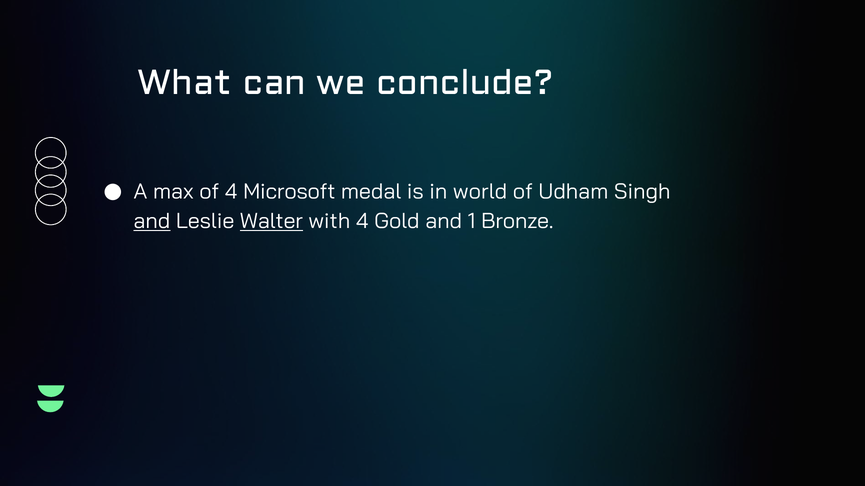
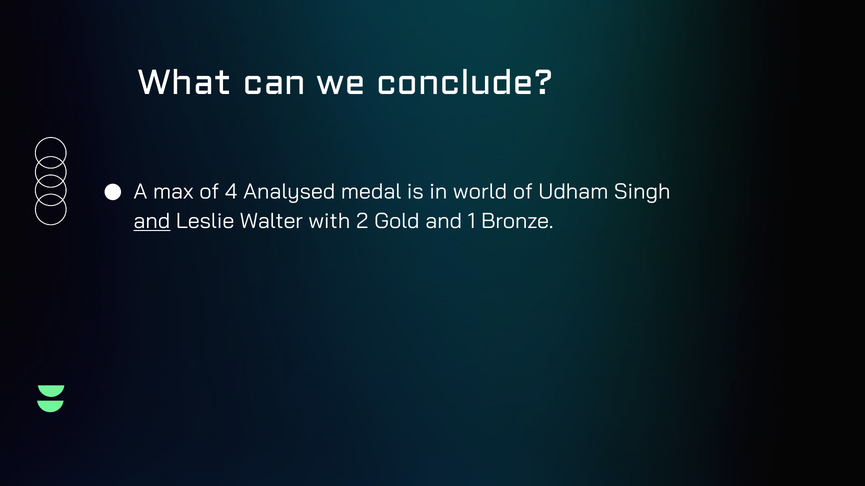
Microsoft: Microsoft -> Analysed
Walter underline: present -> none
with 4: 4 -> 2
